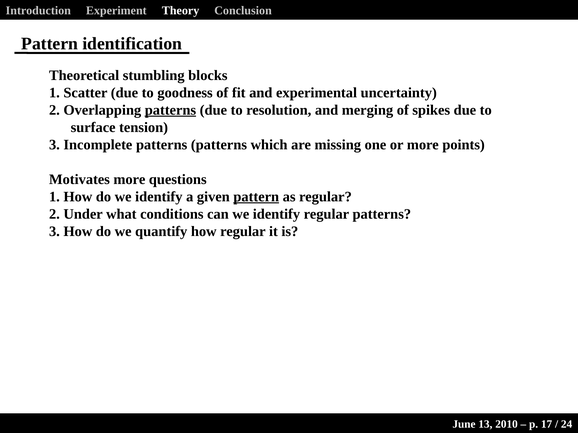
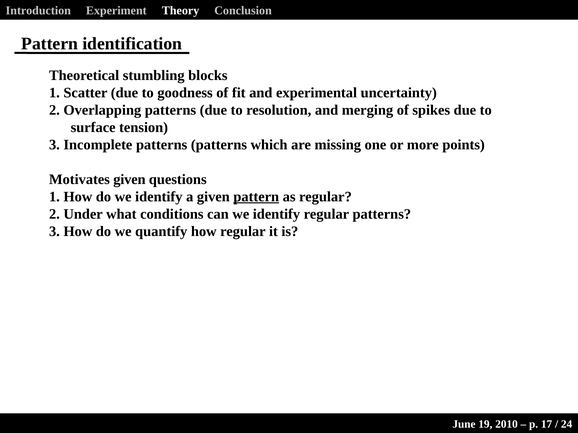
patterns at (170, 110) underline: present -> none
Motivates more: more -> given
13: 13 -> 19
